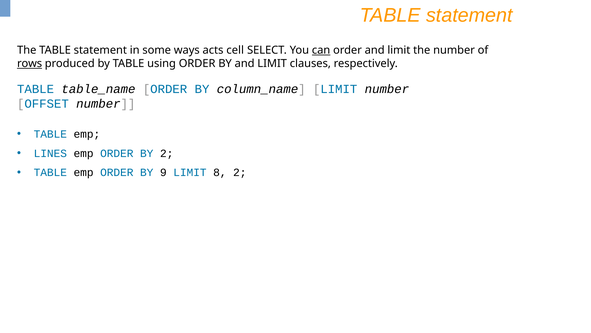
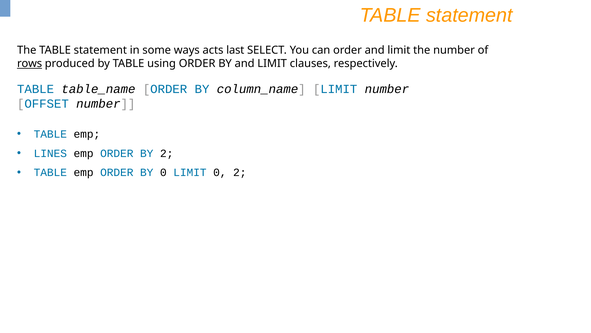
cell: cell -> last
can underline: present -> none
BY 9: 9 -> 0
LIMIT 8: 8 -> 0
